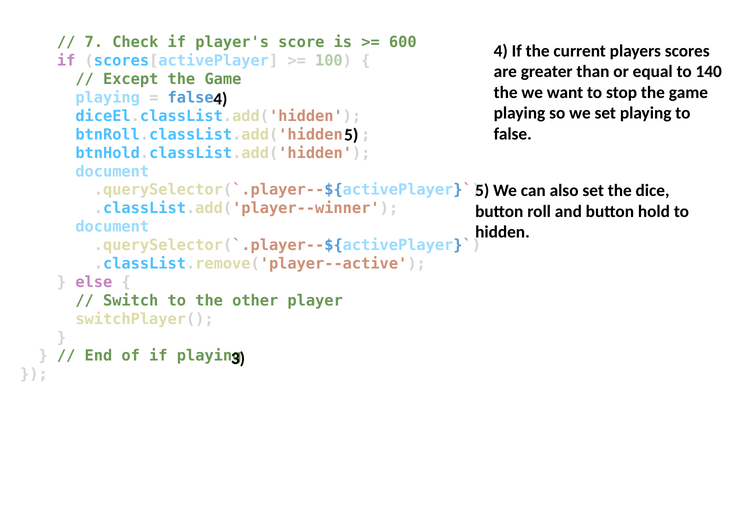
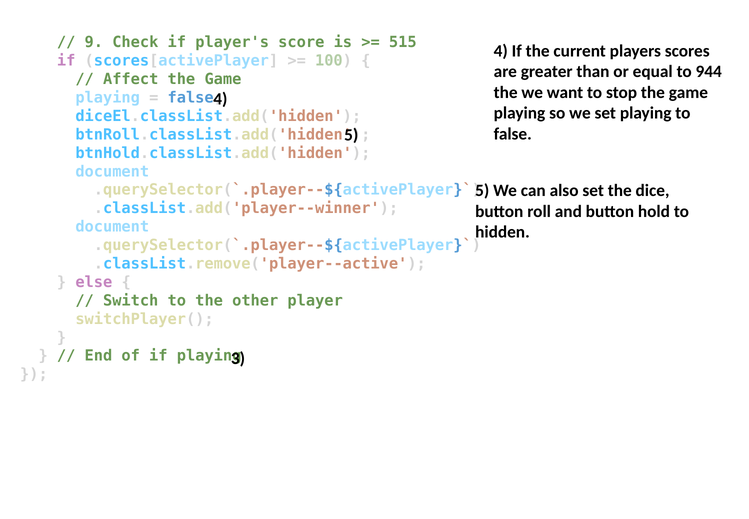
7: 7 -> 9
600: 600 -> 515
140: 140 -> 944
Except: Except -> Affect
